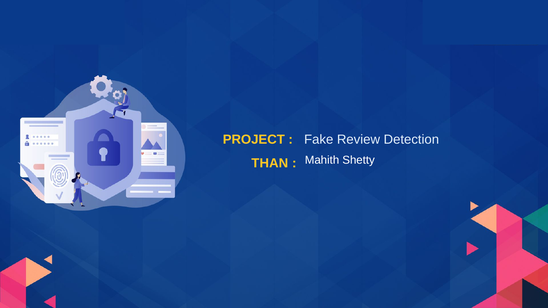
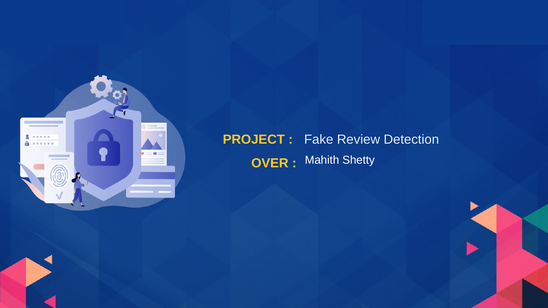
THAN: THAN -> OVER
